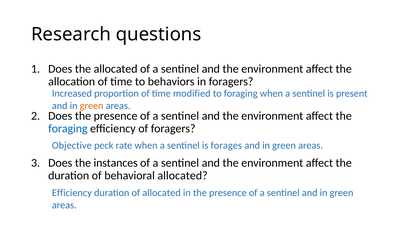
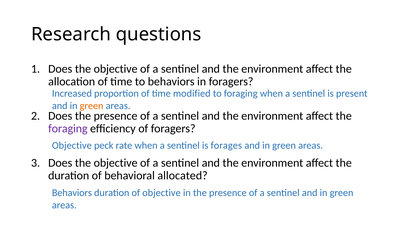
allocated at (116, 69): allocated -> objective
foraging at (68, 129) colour: blue -> purple
instances at (116, 163): instances -> objective
Efficiency at (72, 193): Efficiency -> Behaviors
of allocated: allocated -> objective
